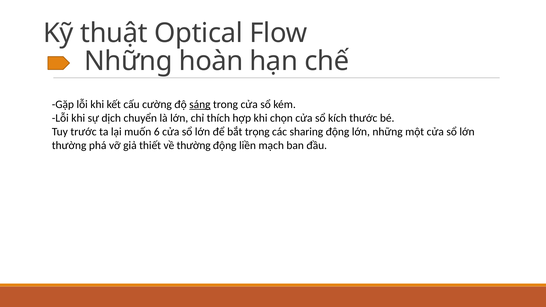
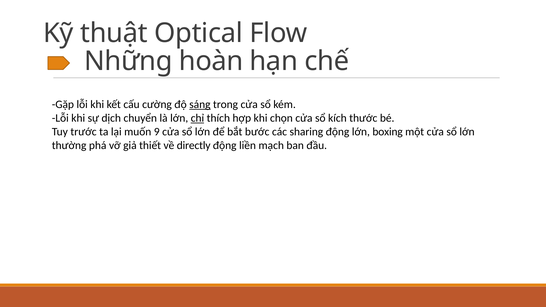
chỉ underline: none -> present
6: 6 -> 9
trọng: trọng -> bước
lớn những: những -> boxing
về thường: thường -> directly
